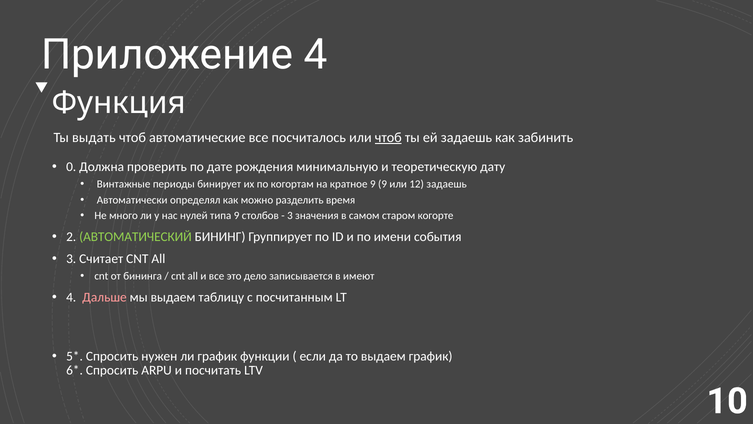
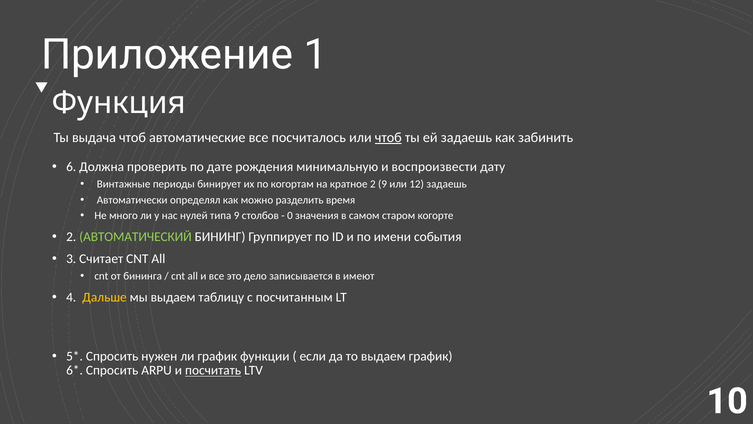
Приложение 4: 4 -> 1
выдать: выдать -> выдача
0: 0 -> 6
теоретическую: теоретическую -> воспроизвести
кратное 9: 9 -> 2
3 at (290, 216): 3 -> 0
Дальше colour: pink -> yellow
посчитать underline: none -> present
